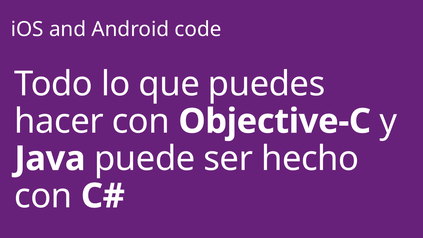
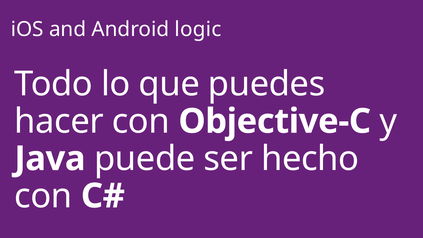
code: code -> logic
